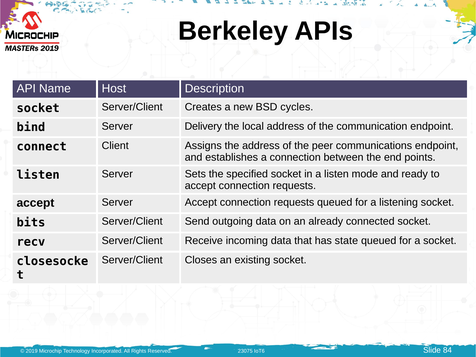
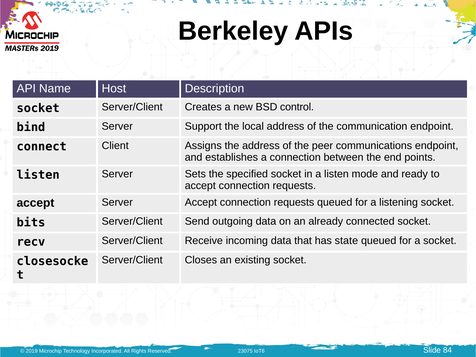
cycles: cycles -> control
Delivery: Delivery -> Support
